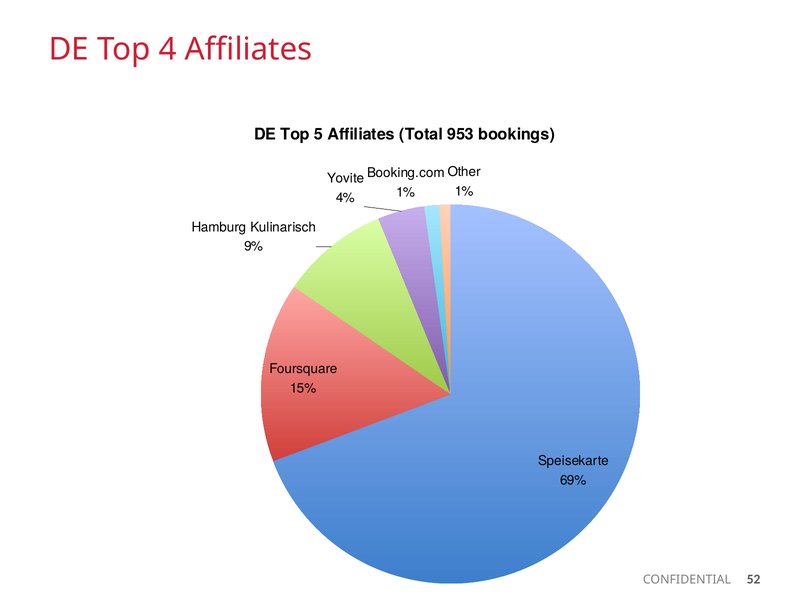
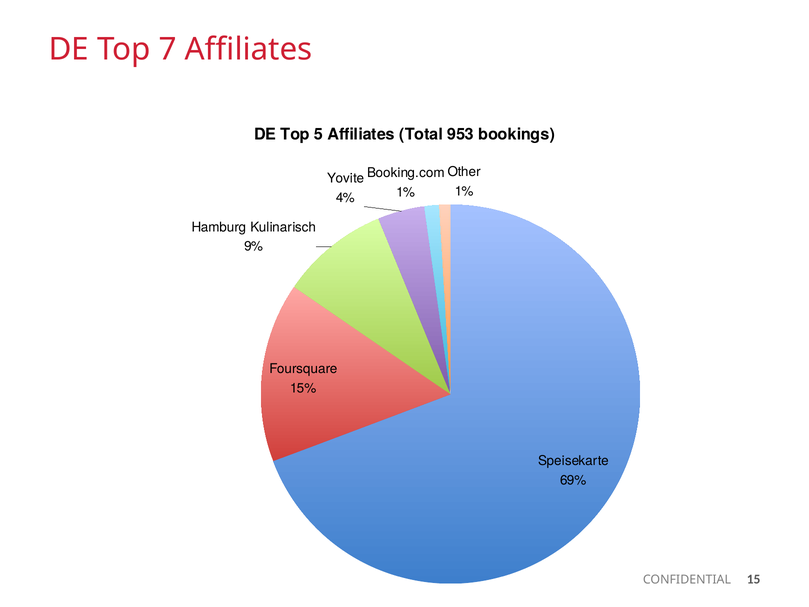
4: 4 -> 7
52: 52 -> 15
